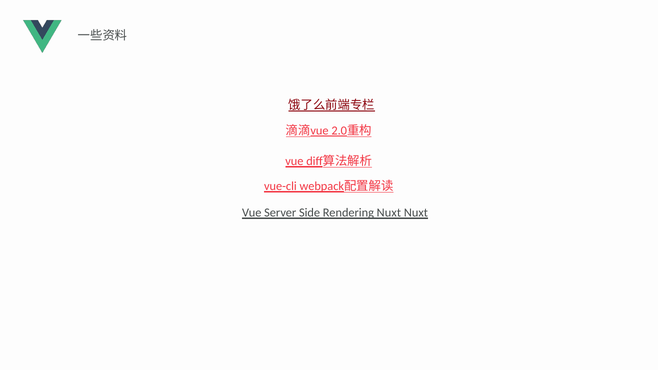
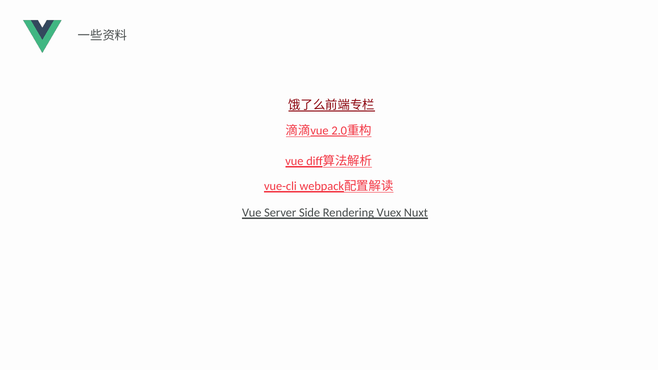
Rendering Nuxt: Nuxt -> Vuex
